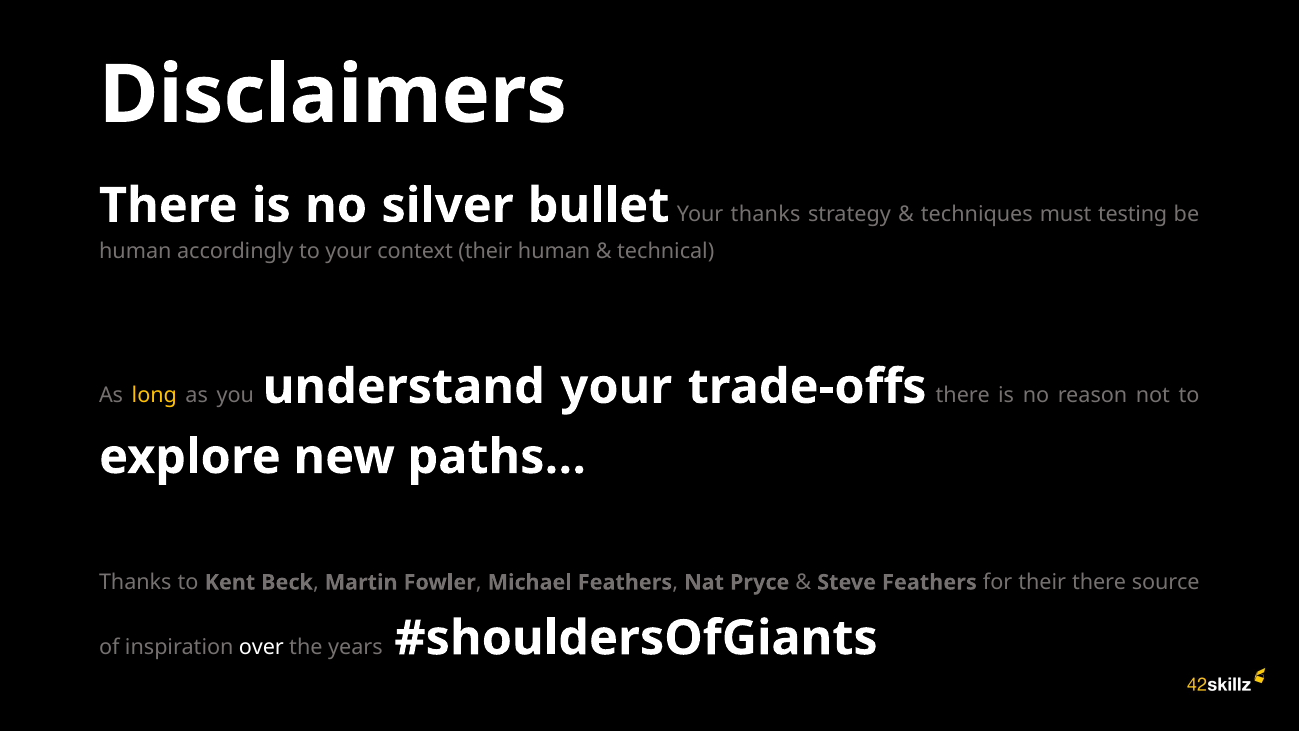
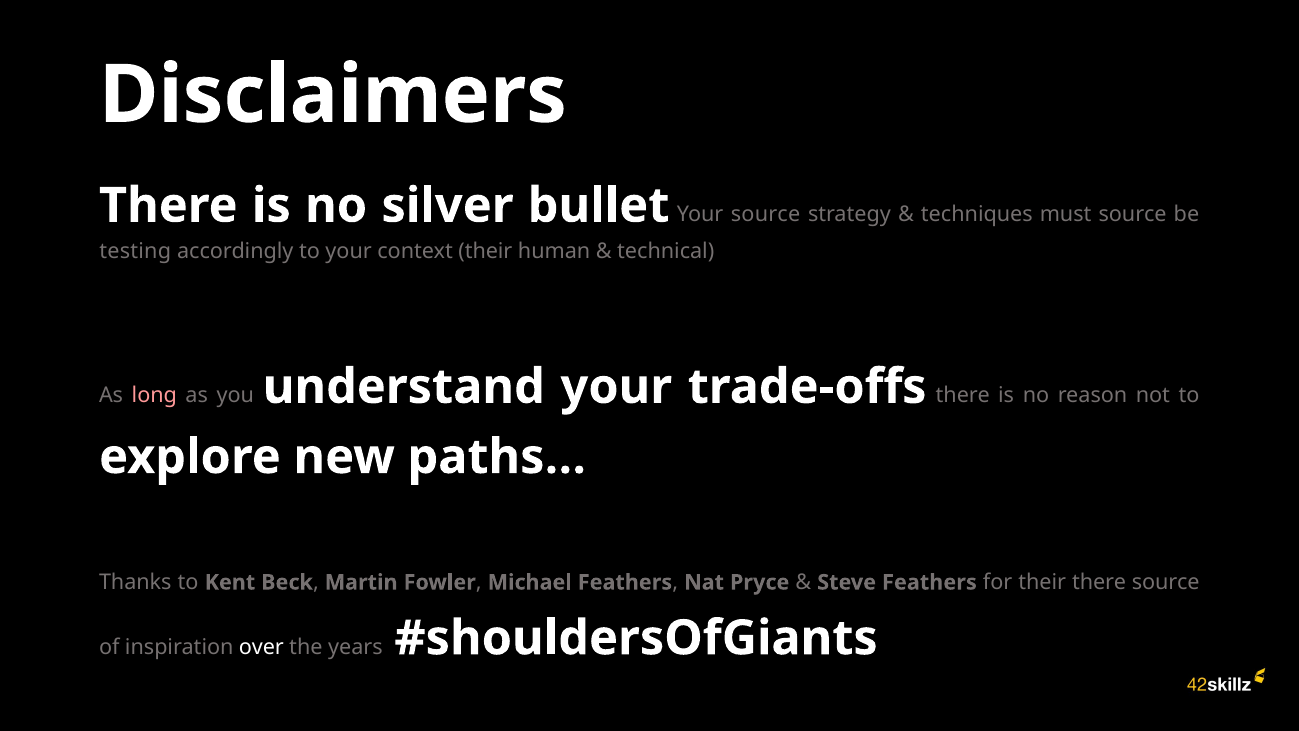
Your thanks: thanks -> source
must testing: testing -> source
human at (135, 251): human -> testing
long colour: yellow -> pink
